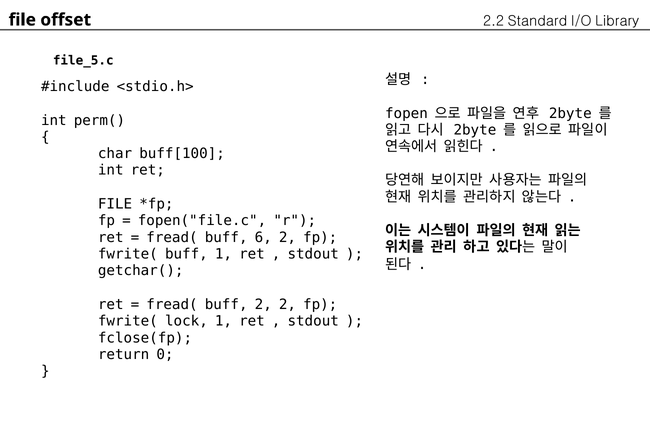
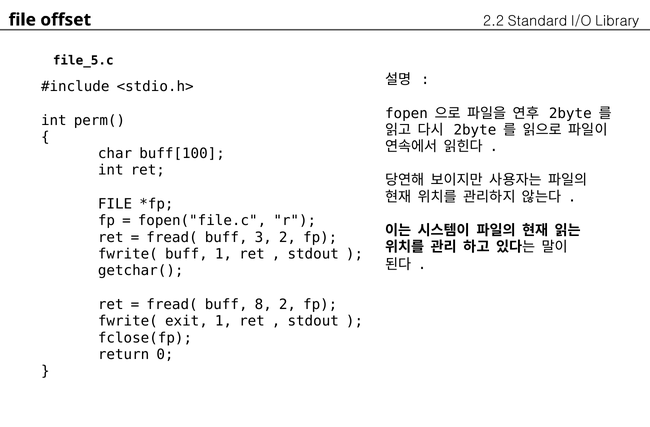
6: 6 -> 3
buff 2: 2 -> 8
lock: lock -> exit
